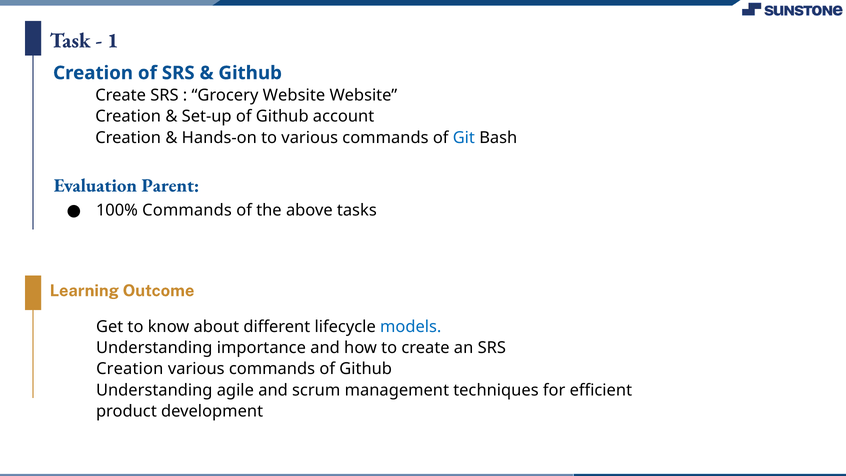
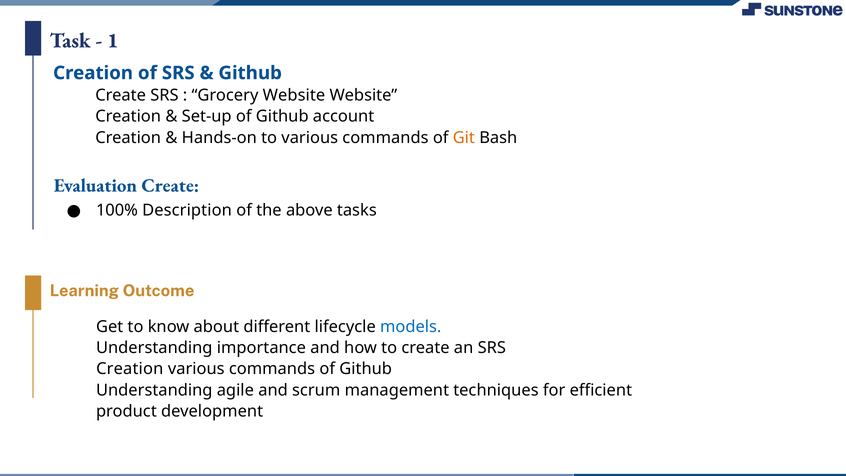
Git colour: blue -> orange
Evaluation Parent: Parent -> Create
100% Commands: Commands -> Description
